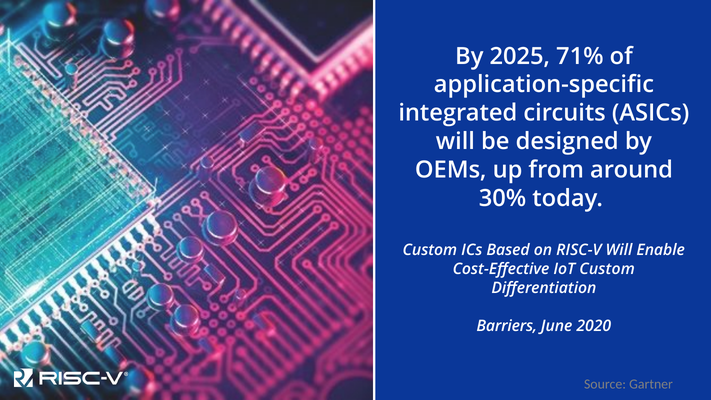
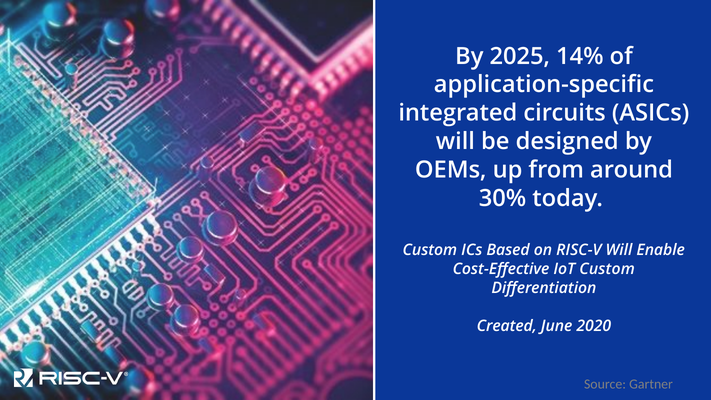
71%: 71% -> 14%
Barriers: Barriers -> Created
